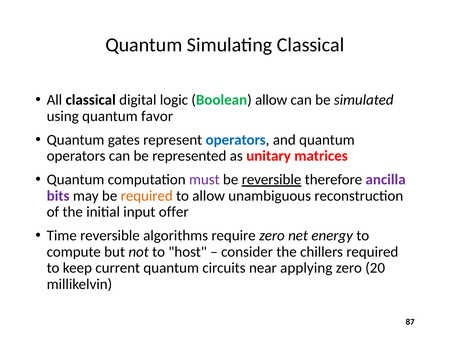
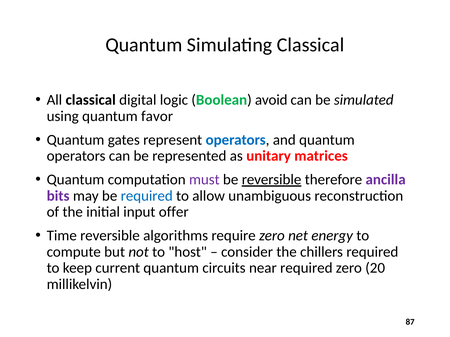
Boolean allow: allow -> avoid
required at (147, 196) colour: orange -> blue
near applying: applying -> required
